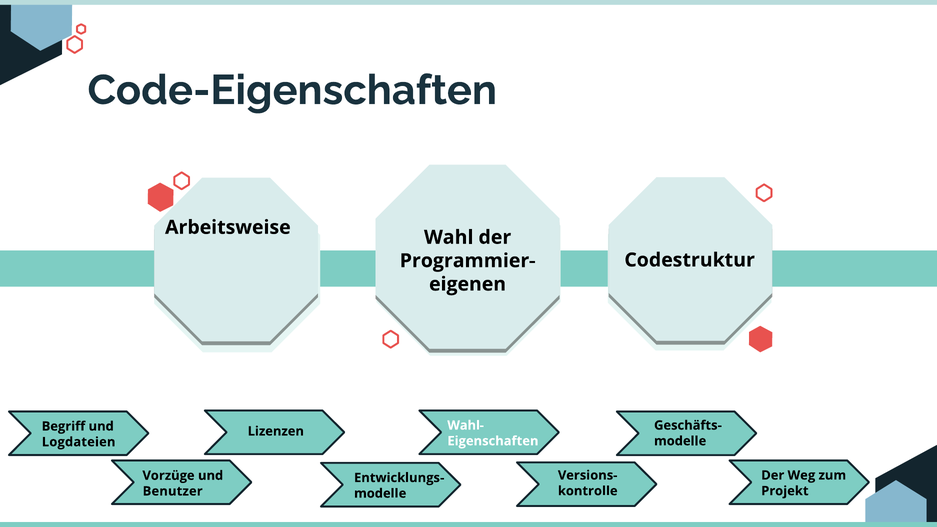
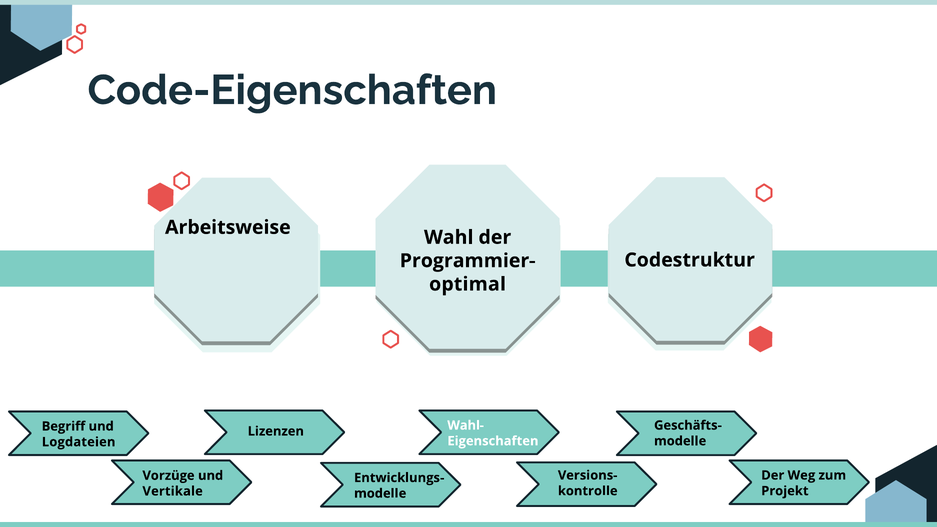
eigenen: eigenen -> optimal
Benutzer: Benutzer -> Vertikale
